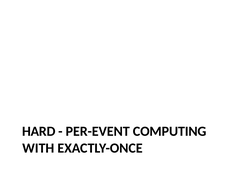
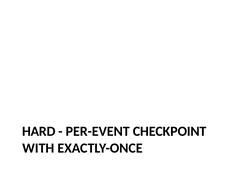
COMPUTING: COMPUTING -> CHECKPOINT
